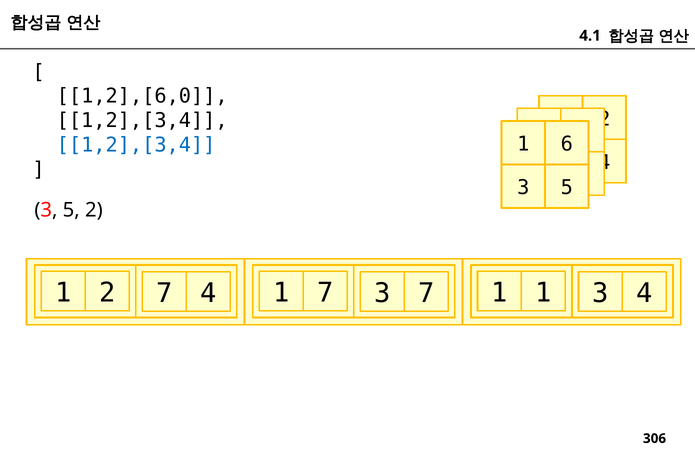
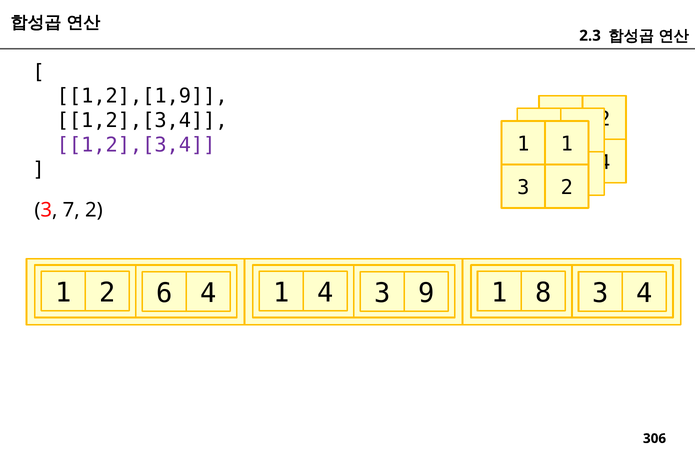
4.1: 4.1 -> 2.3
1,2],[6,0: 1,2],[6,0 -> 1,2],[1,9
1 6: 6 -> 1
1,2],[3,4 at (136, 145) colour: blue -> purple
5 at (567, 187): 5 -> 2
5 at (71, 210): 5 -> 7
2 7: 7 -> 6
1 7: 7 -> 4
3 7: 7 -> 9
1 1: 1 -> 8
